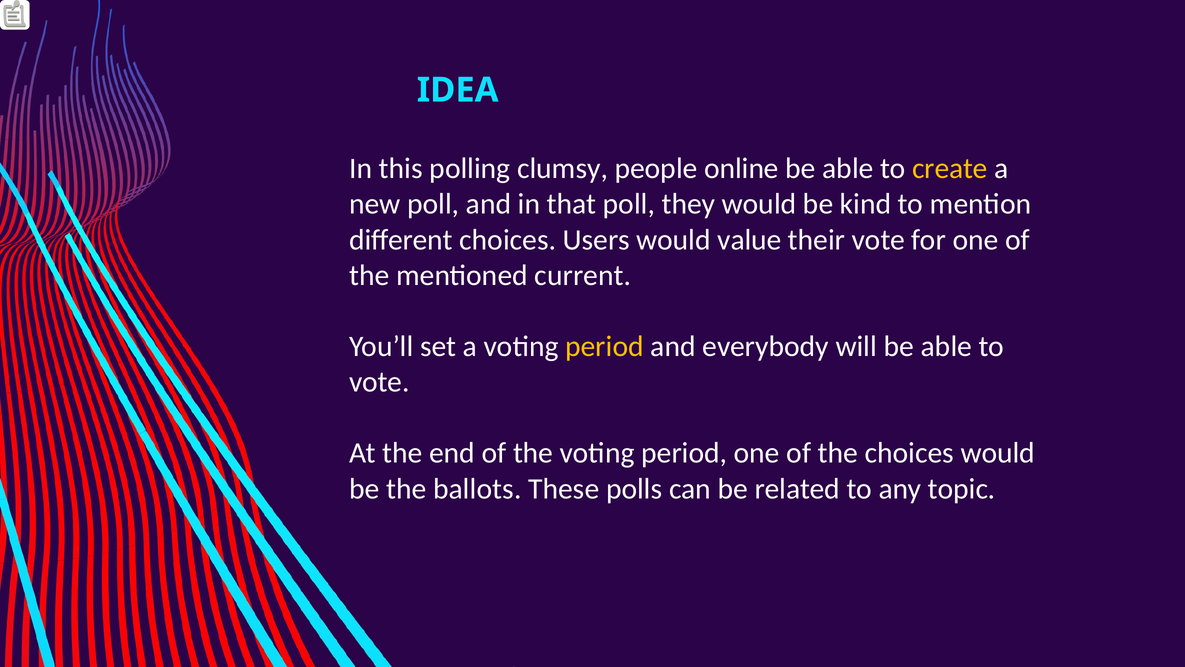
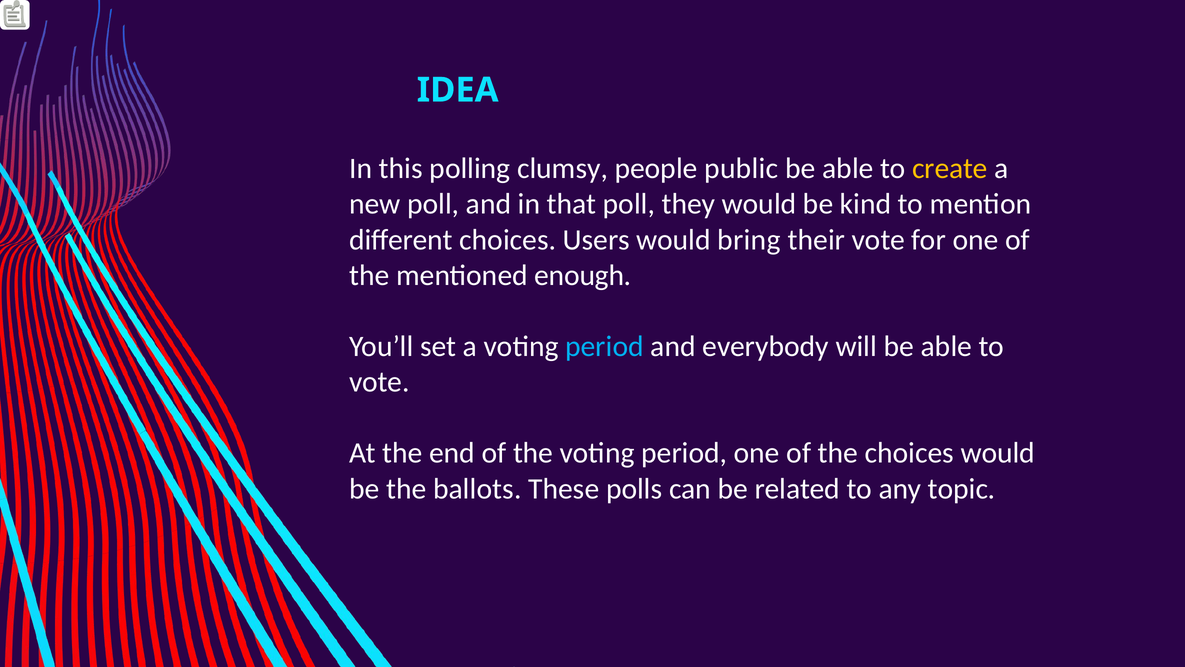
online: online -> public
value: value -> bring
current: current -> enough
period at (604, 346) colour: yellow -> light blue
